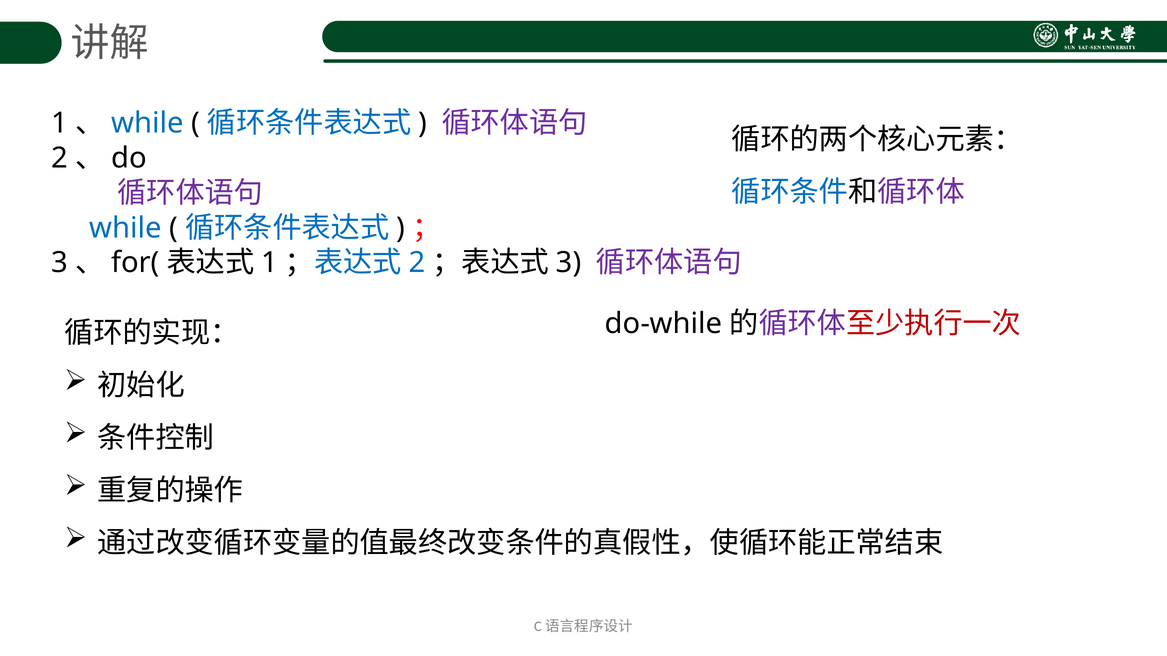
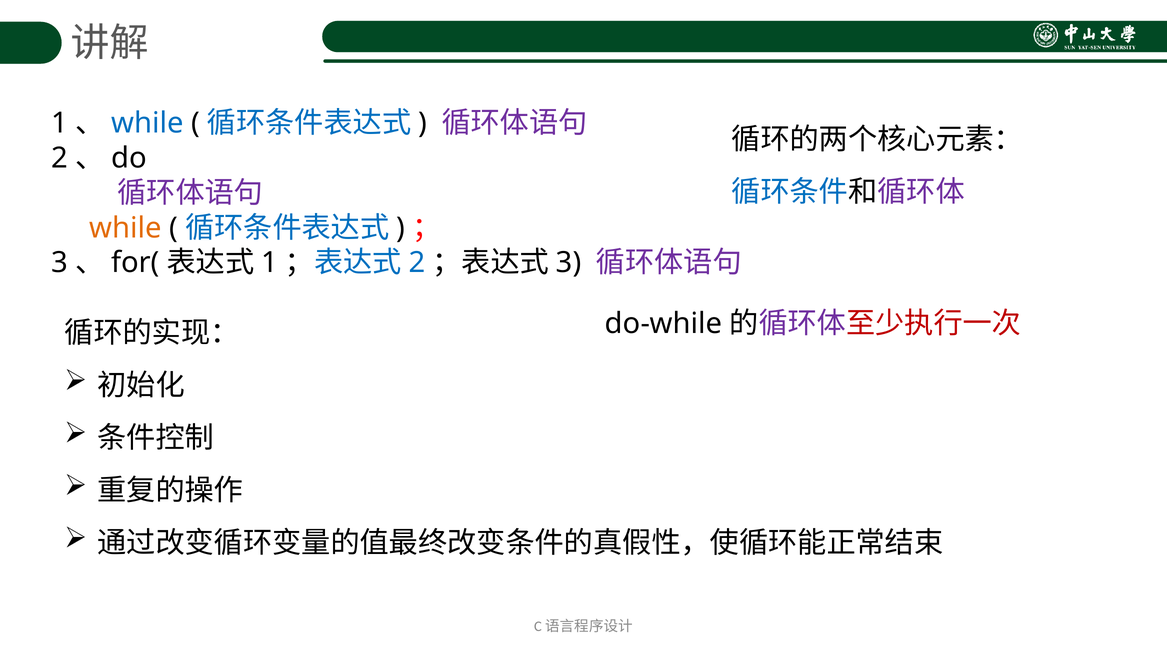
while at (126, 228) colour: blue -> orange
